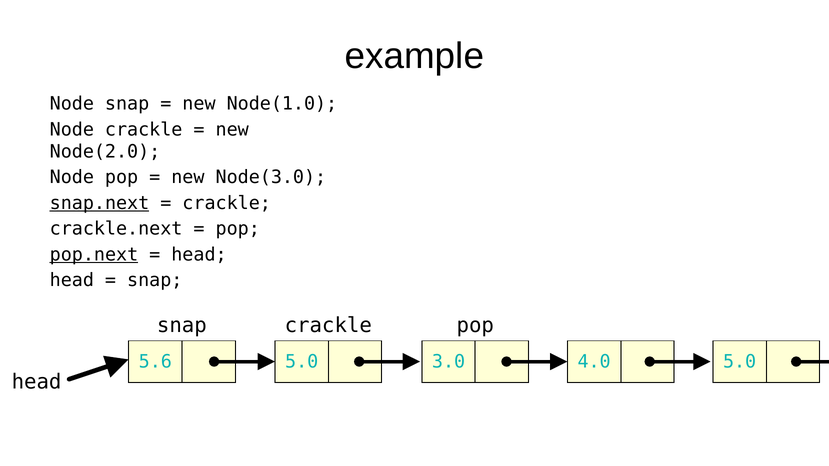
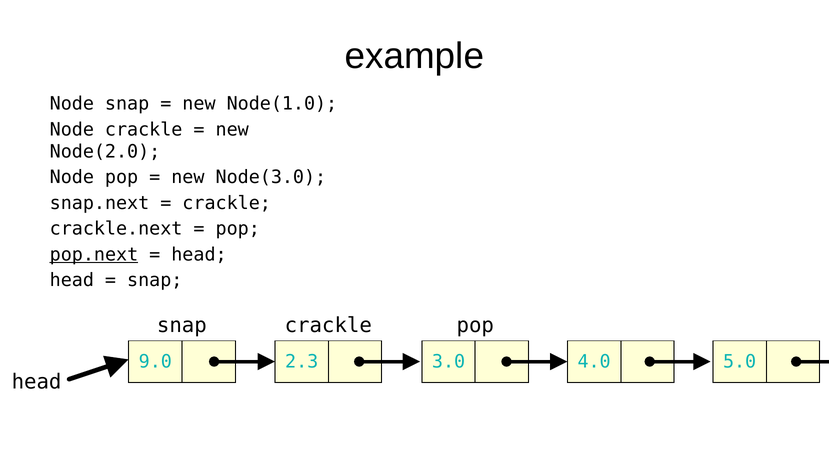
snap.next underline: present -> none
5.6: 5.6 -> 9.0
5.0 at (302, 362): 5.0 -> 2.3
